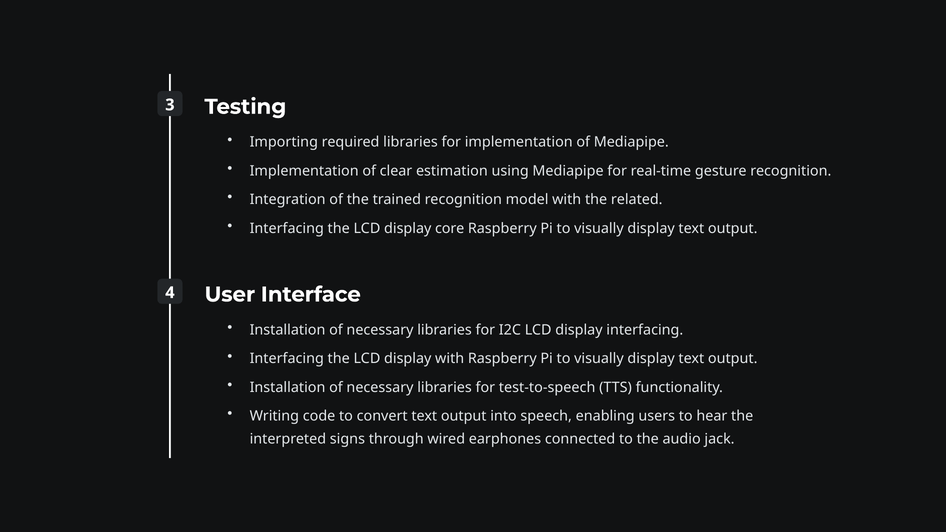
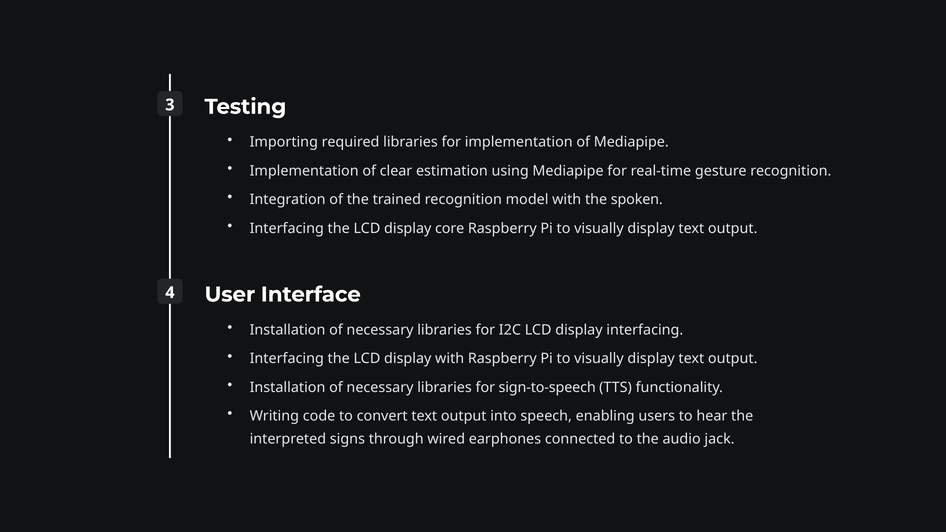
related: related -> spoken
test-to-speech: test-to-speech -> sign-to-speech
